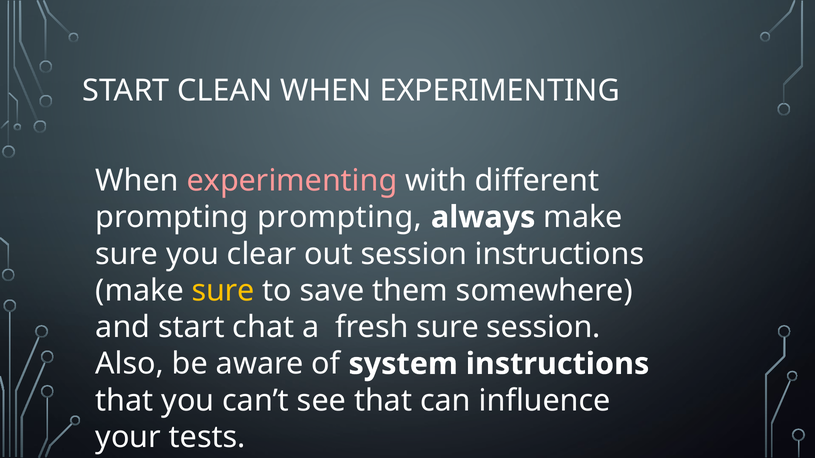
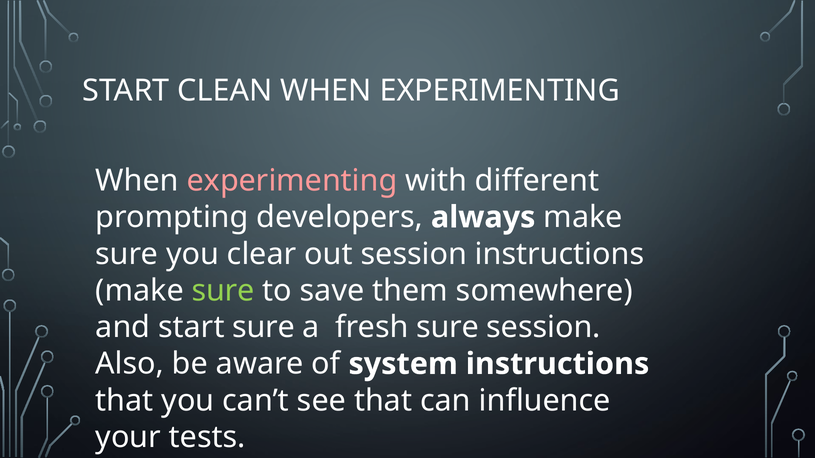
prompting prompting: prompting -> developers
sure at (223, 291) colour: yellow -> light green
start chat: chat -> sure
